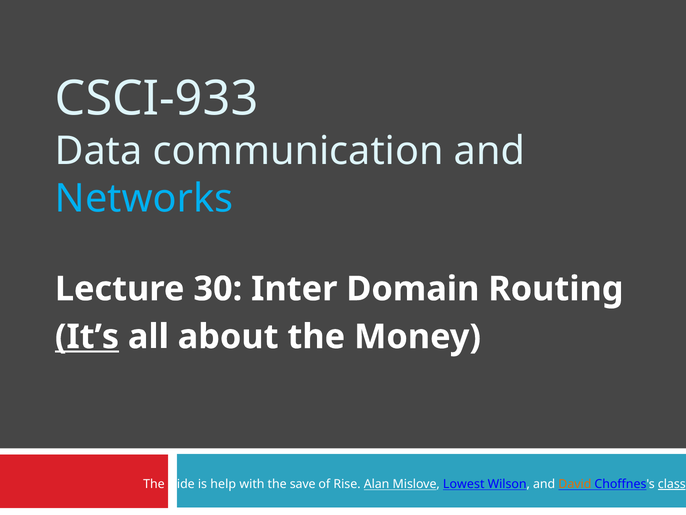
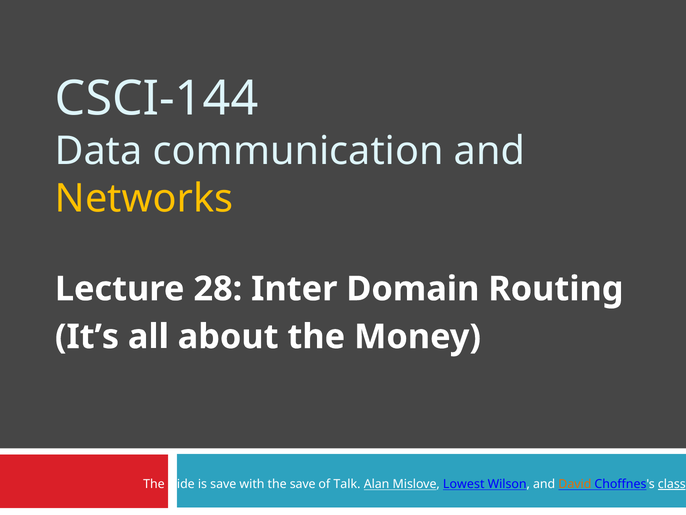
CSCI-933: CSCI-933 -> CSCI-144
Networks colour: light blue -> yellow
30: 30 -> 28
It’s underline: present -> none
is help: help -> save
Rise: Rise -> Talk
